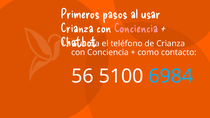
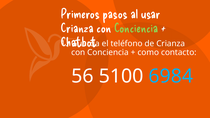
Conciencia at (136, 28) colour: pink -> light green
